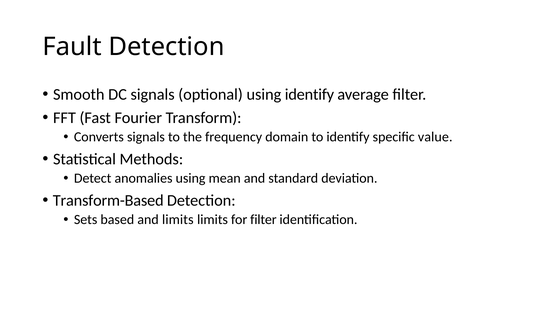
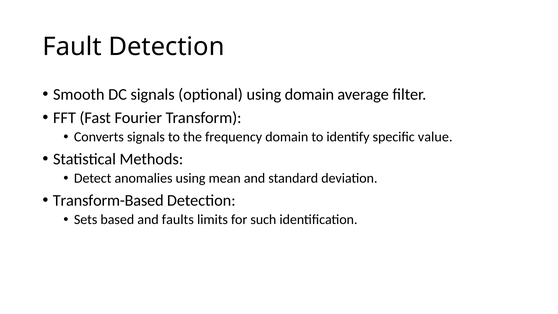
using identify: identify -> domain
and limits: limits -> faults
for filter: filter -> such
